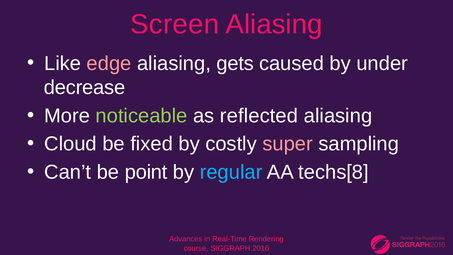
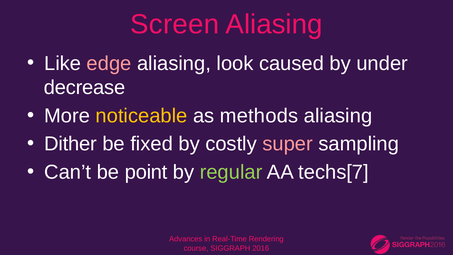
gets: gets -> look
noticeable colour: light green -> yellow
reflected: reflected -> methods
Cloud: Cloud -> Dither
regular colour: light blue -> light green
techs[8: techs[8 -> techs[7
